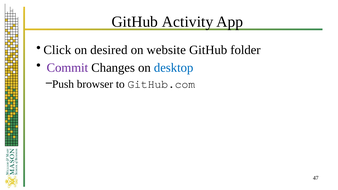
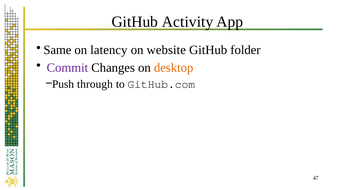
Click: Click -> Same
desired: desired -> latency
desktop colour: blue -> orange
browser: browser -> through
